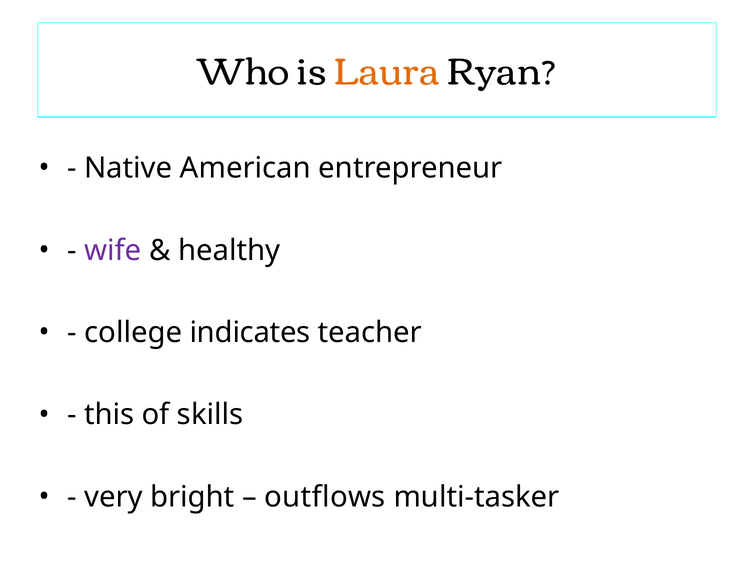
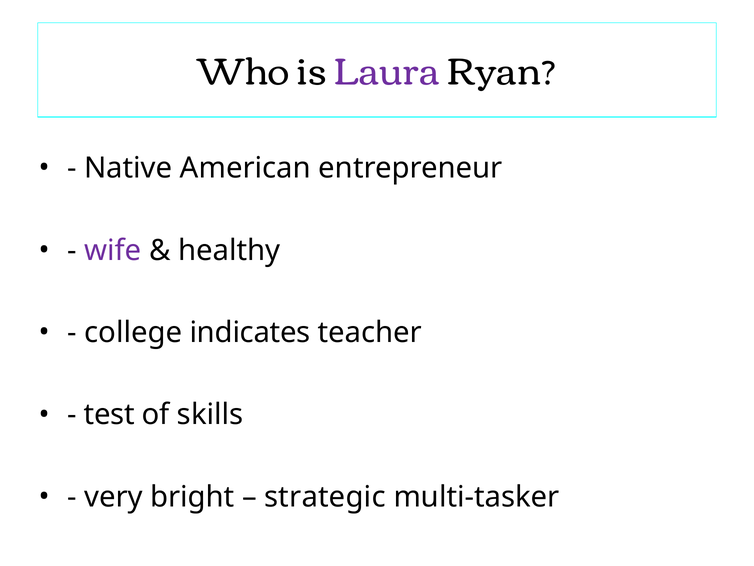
Laura colour: orange -> purple
this: this -> test
outflows: outflows -> strategic
